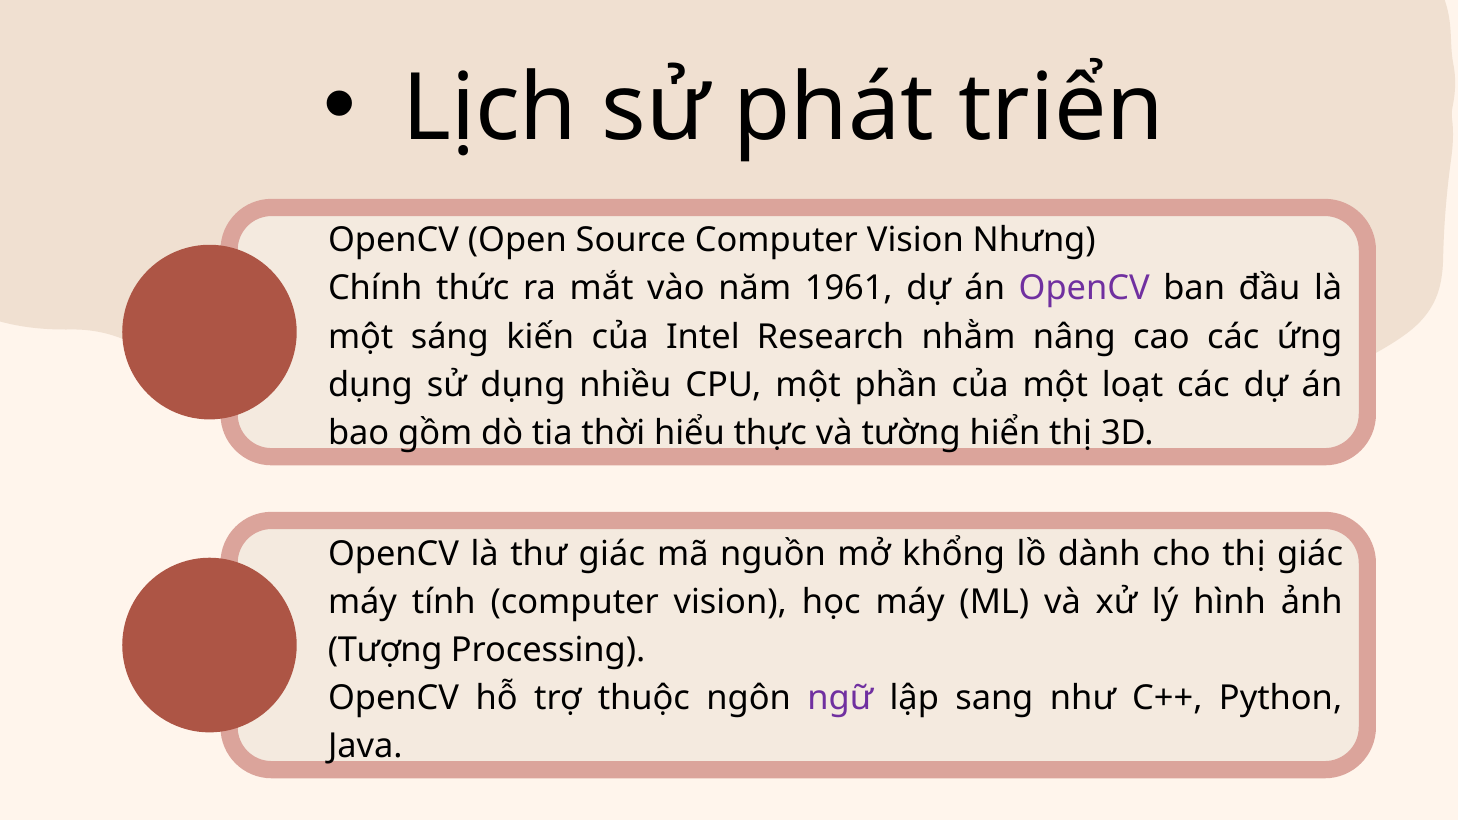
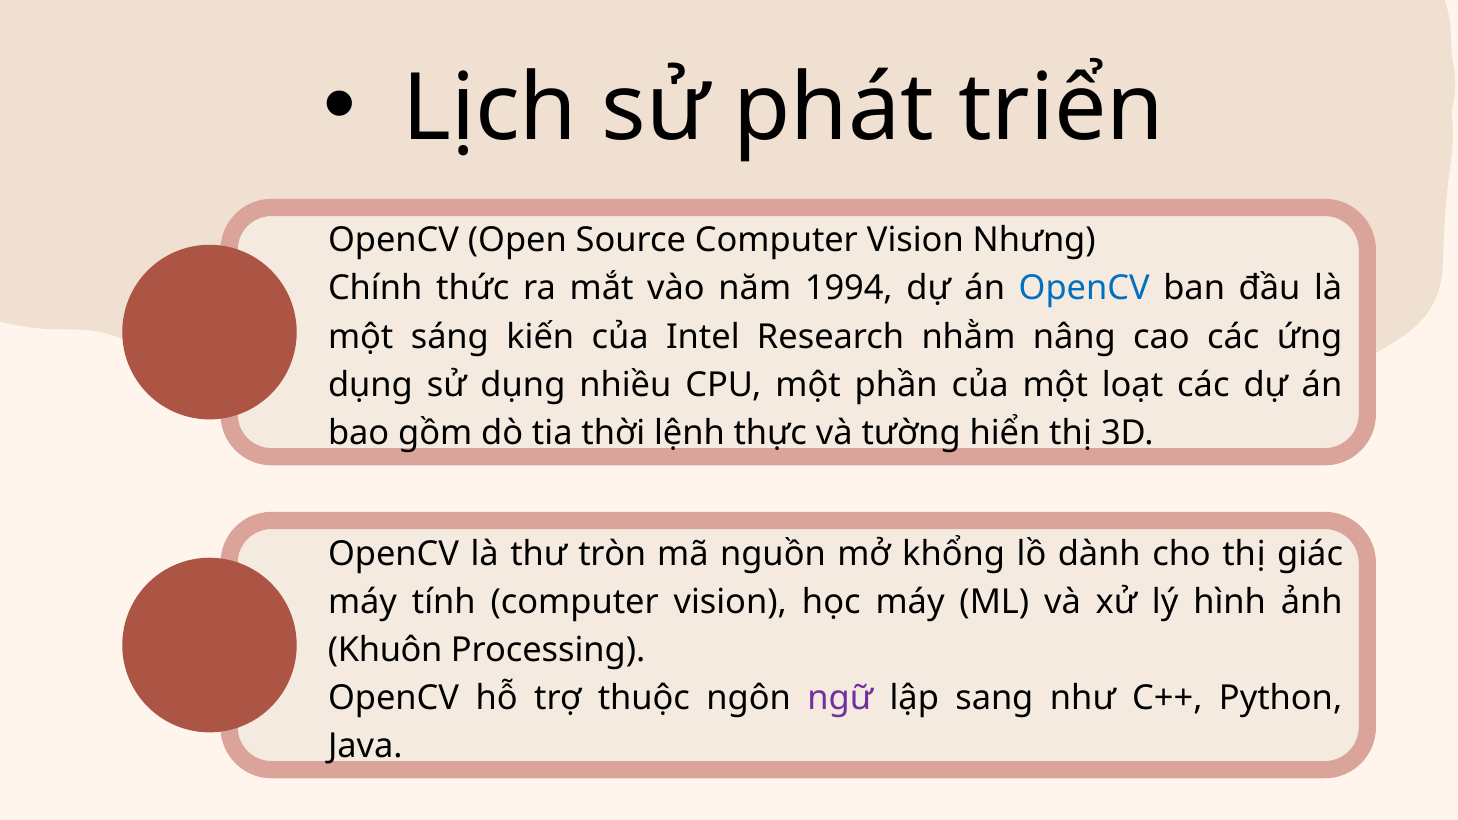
1961: 1961 -> 1994
OpenCV at (1084, 289) colour: purple -> blue
hiểu: hiểu -> lệnh
thư giác: giác -> tròn
Tượng: Tượng -> Khuôn
